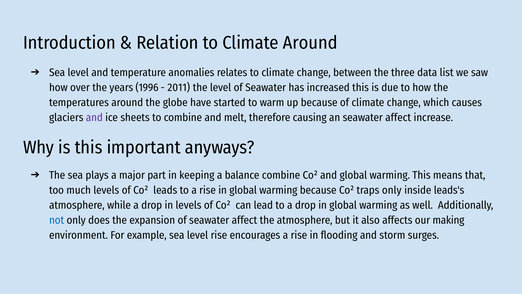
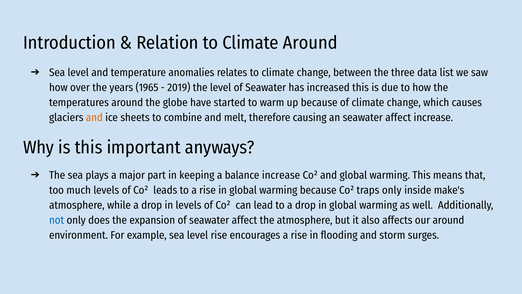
1996: 1996 -> 1965
2011: 2011 -> 2019
and at (94, 118) colour: purple -> orange
balance combine: combine -> increase
leads's: leads's -> make's
our making: making -> around
